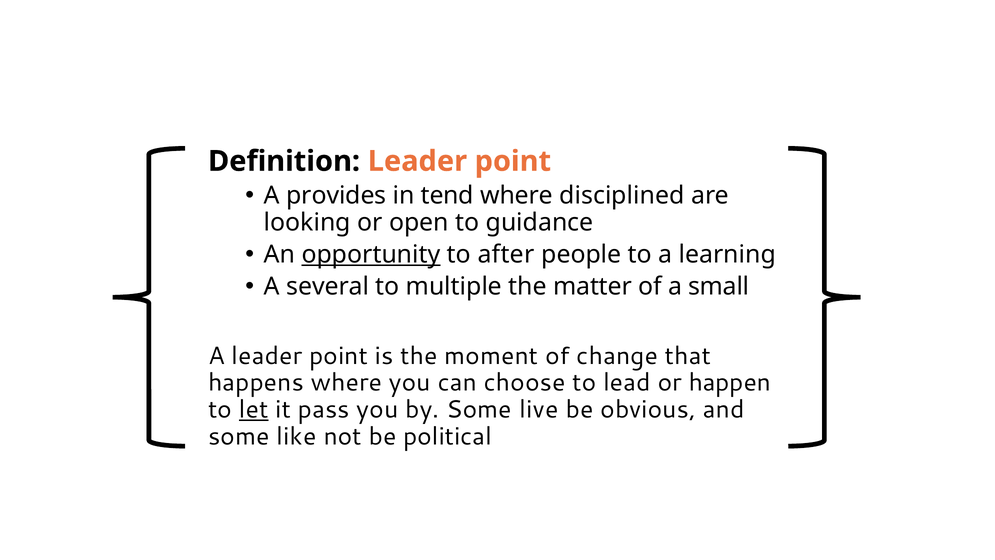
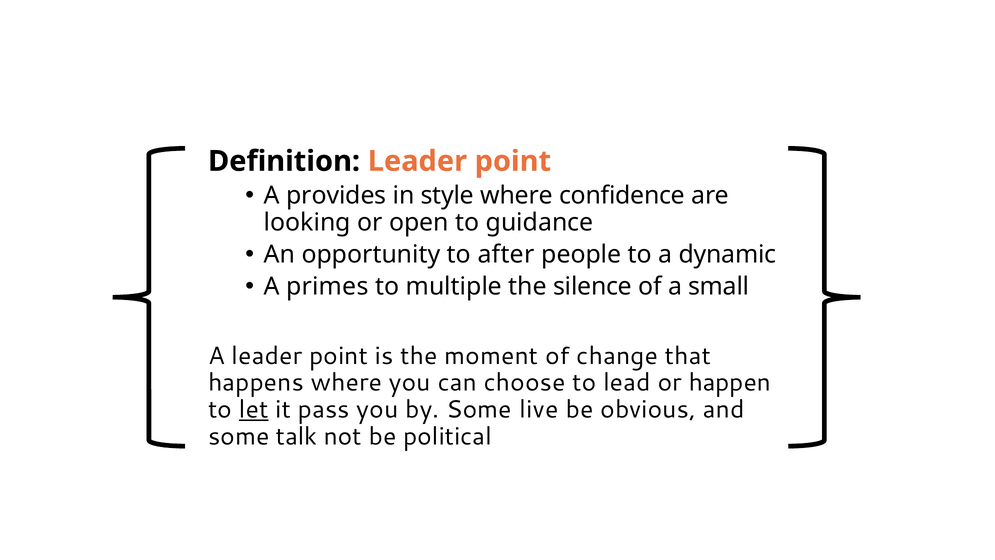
tend: tend -> style
disciplined: disciplined -> confidence
opportunity underline: present -> none
learning: learning -> dynamic
several: several -> primes
matter: matter -> silence
like: like -> talk
